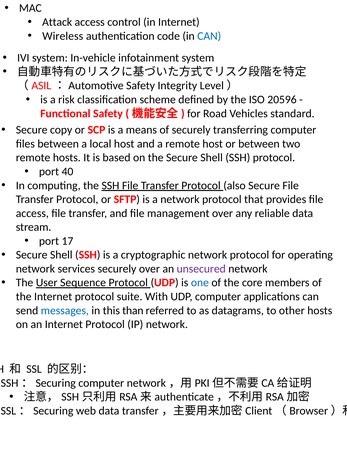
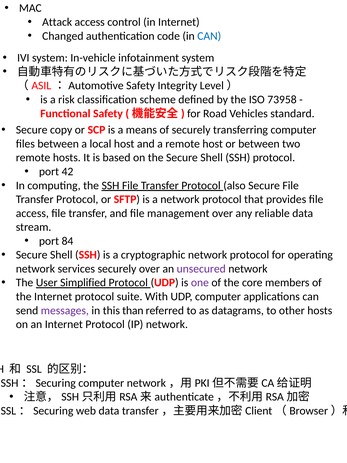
Wireless: Wireless -> Changed
20596: 20596 -> 73958
40: 40 -> 42
17: 17 -> 84
Sequence: Sequence -> Simplified
one colour: blue -> purple
messages colour: blue -> purple
